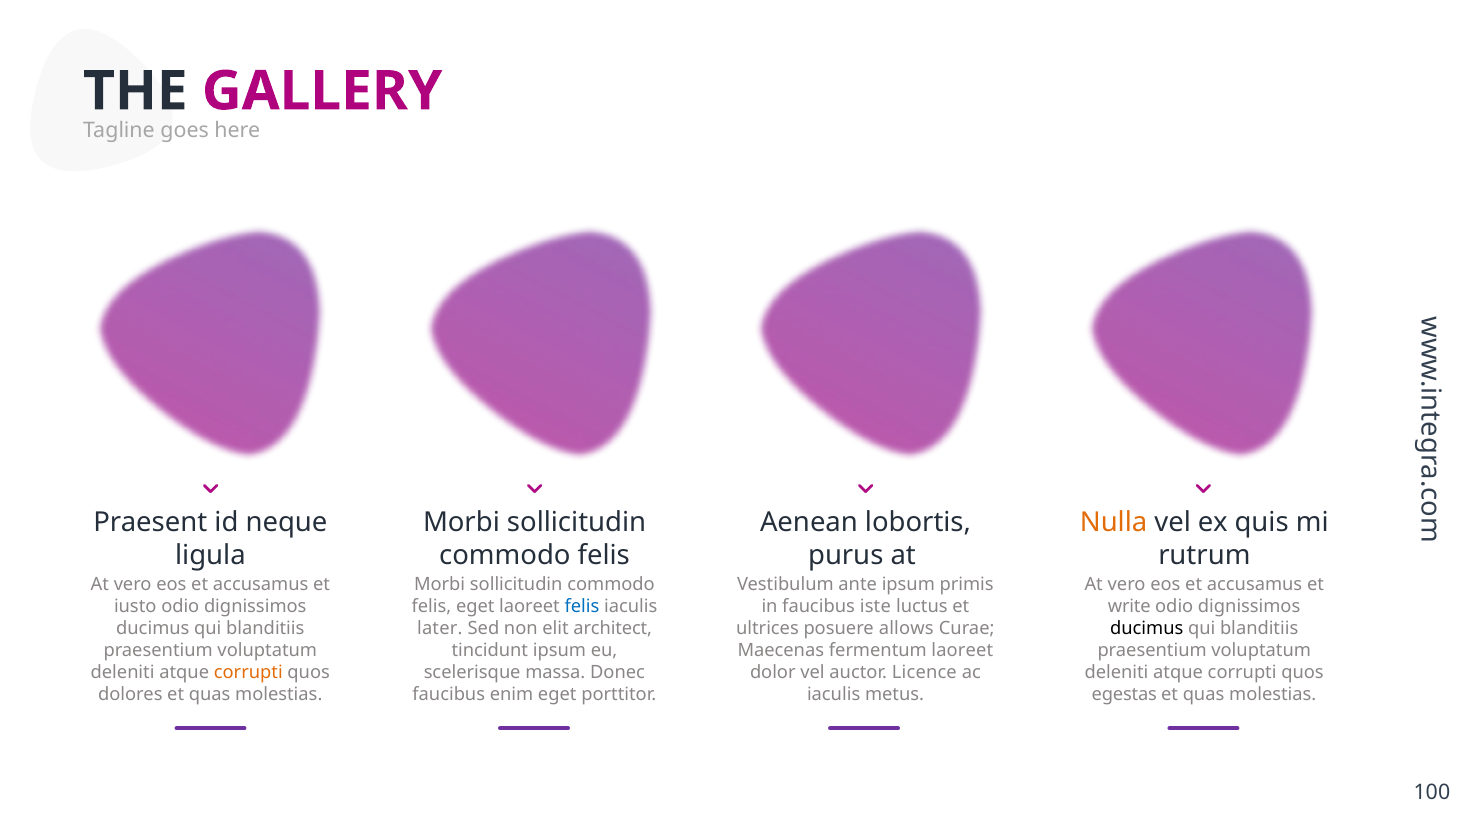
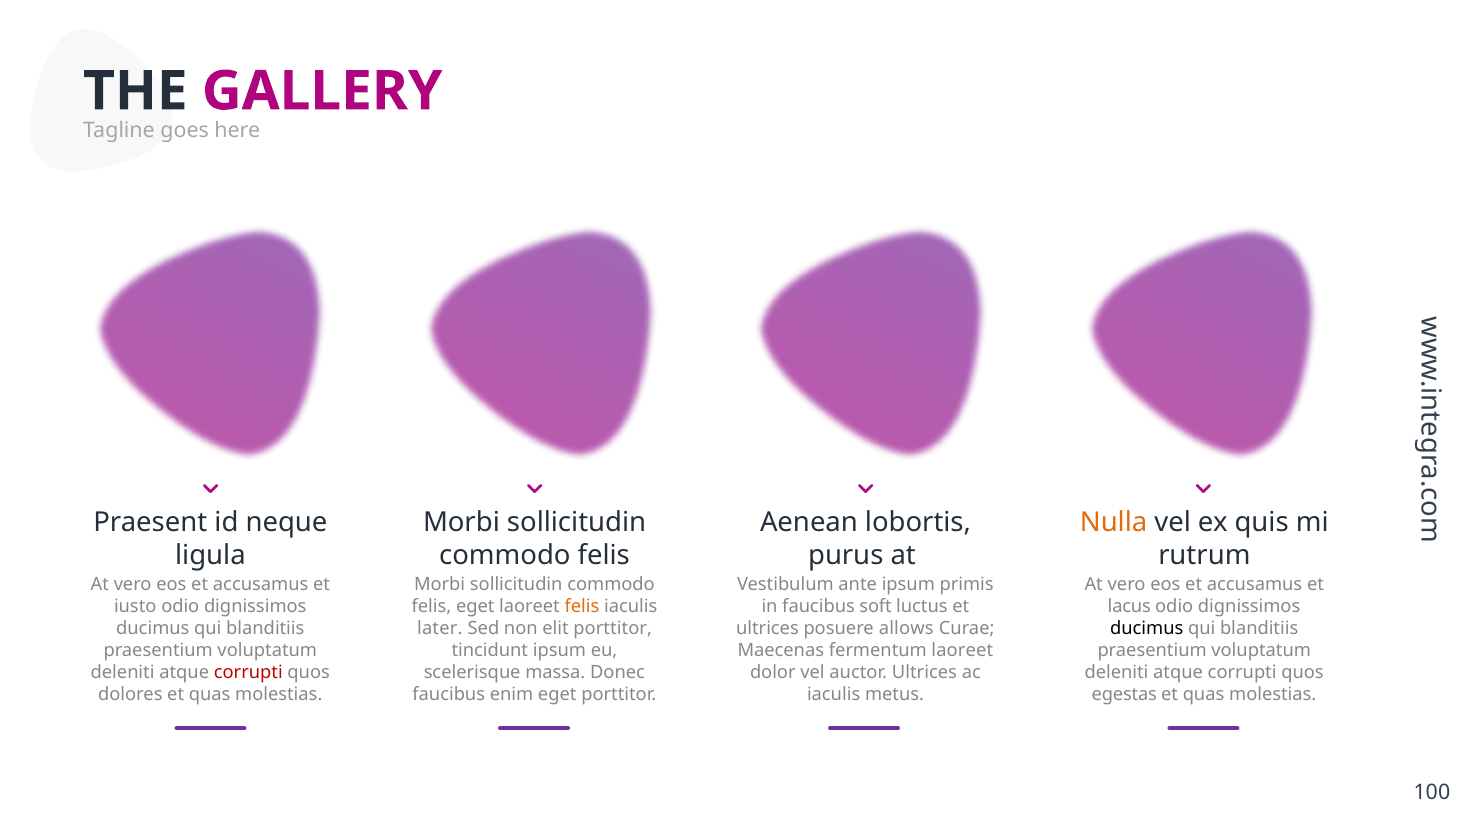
felis at (582, 607) colour: blue -> orange
iste: iste -> soft
write: write -> lacus
elit architect: architect -> porttitor
corrupti at (248, 673) colour: orange -> red
auctor Licence: Licence -> Ultrices
